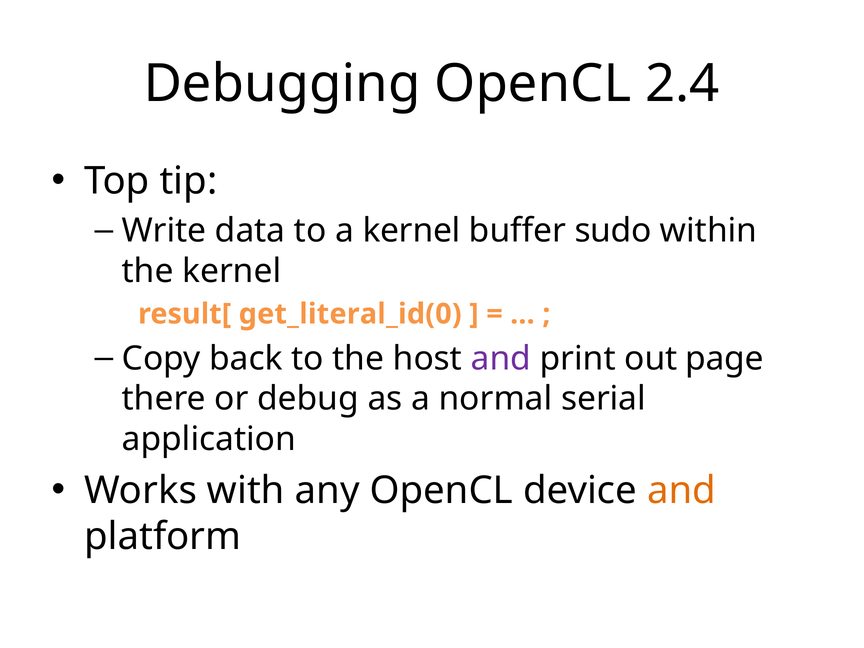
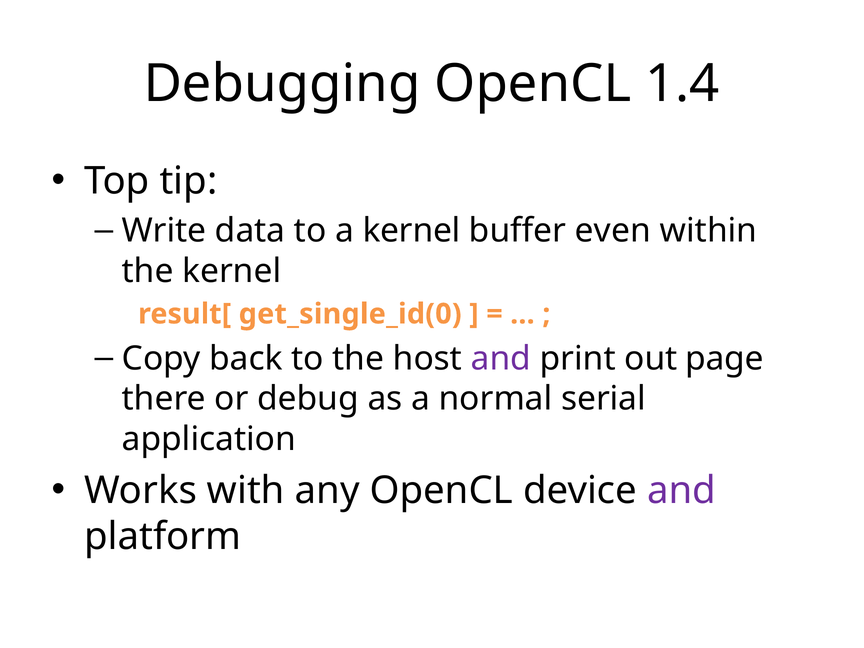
2.4: 2.4 -> 1.4
sudo: sudo -> even
get_literal_id(0: get_literal_id(0 -> get_single_id(0
and at (681, 490) colour: orange -> purple
